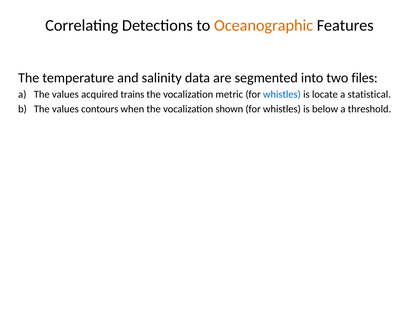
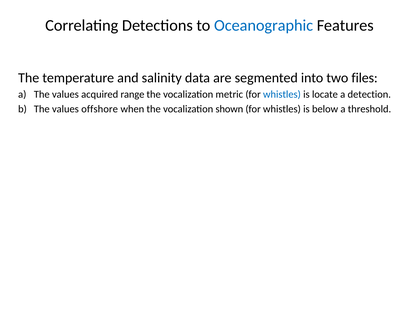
Oceanographic colour: orange -> blue
trains: trains -> range
statistical: statistical -> detection
contours: contours -> offshore
